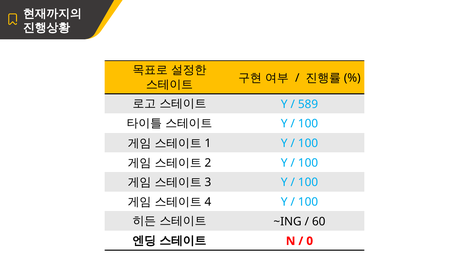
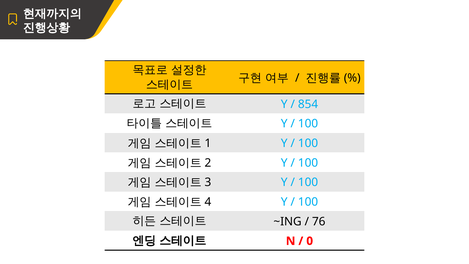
589: 589 -> 854
60: 60 -> 76
